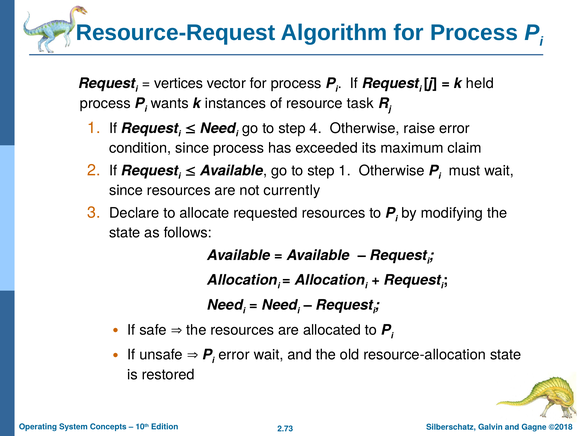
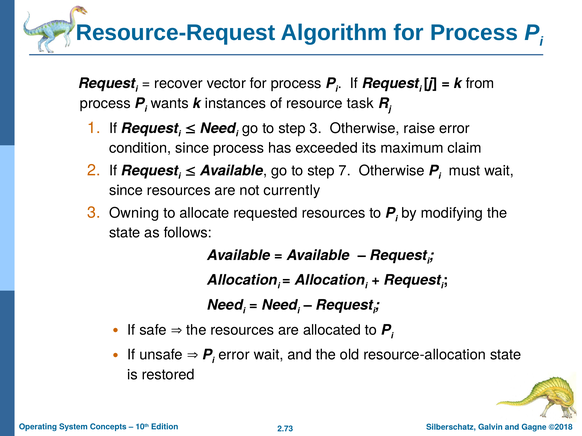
vertices: vertices -> recover
held: held -> from
step 4: 4 -> 3
step 1: 1 -> 7
Declare: Declare -> Owning
